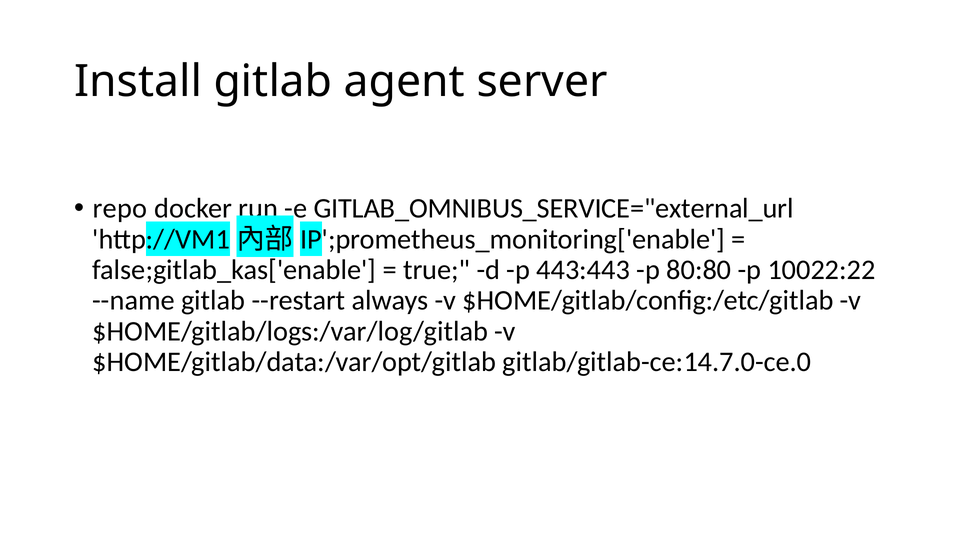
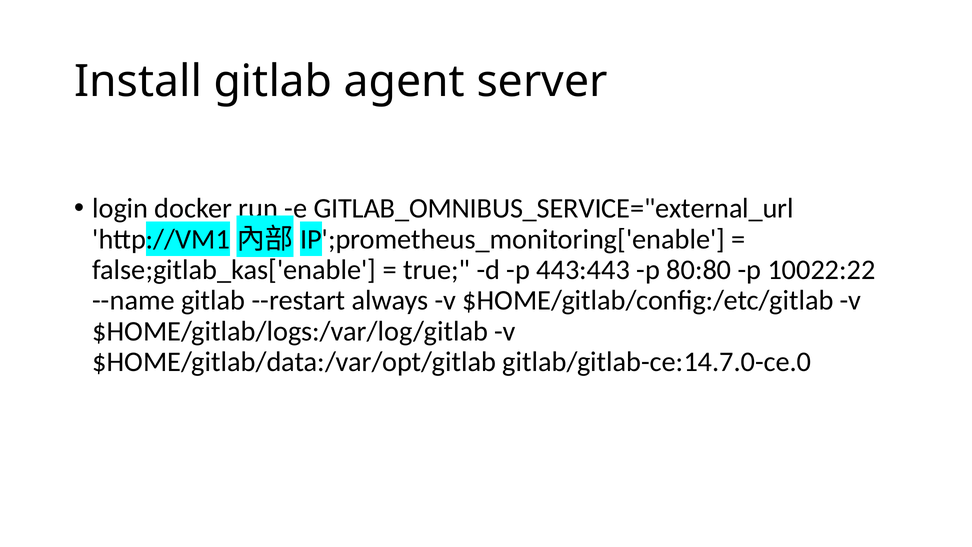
repo: repo -> login
